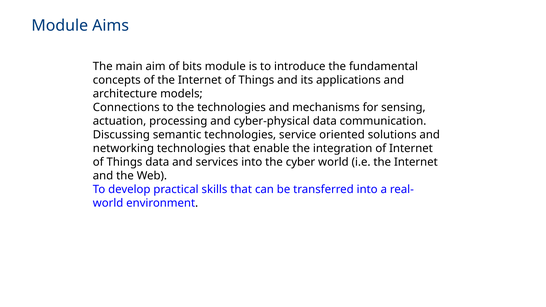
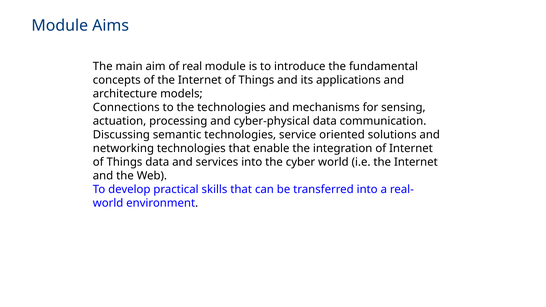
bits: bits -> real
